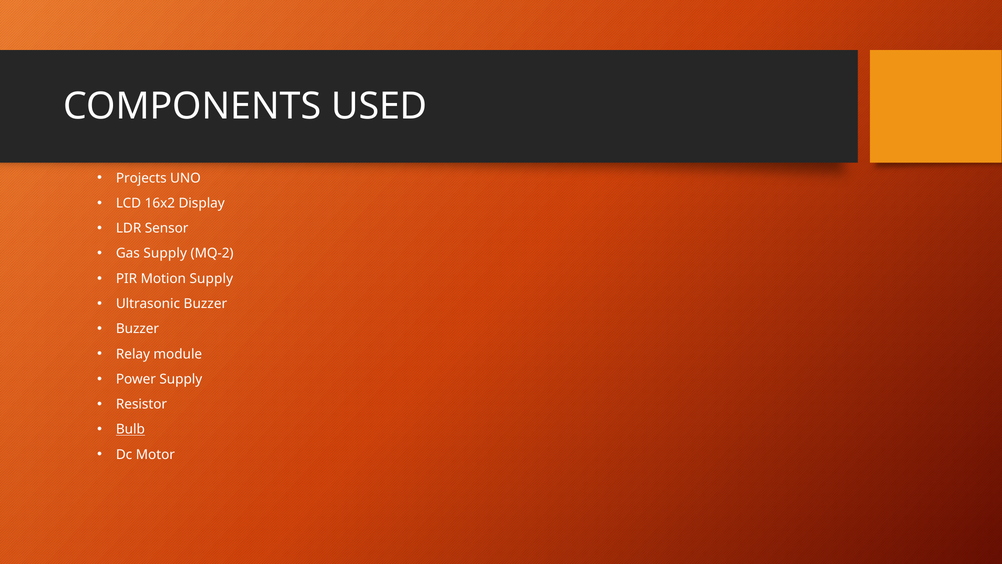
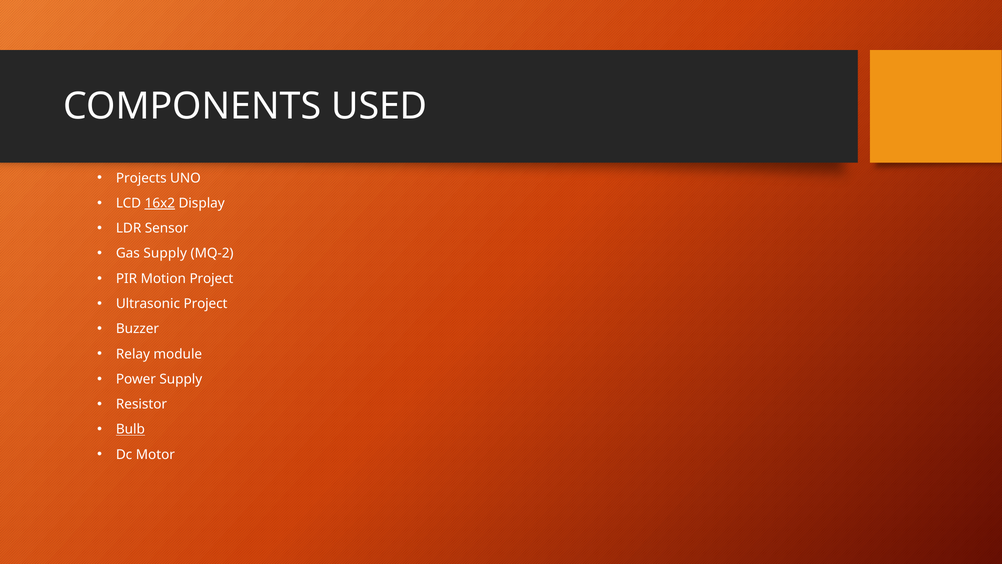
16x2 underline: none -> present
Motion Supply: Supply -> Project
Ultrasonic Buzzer: Buzzer -> Project
